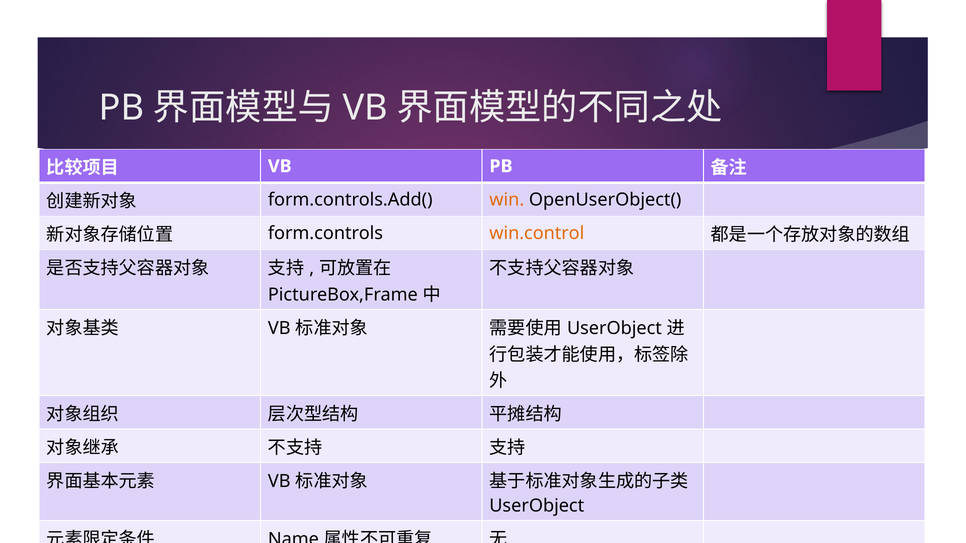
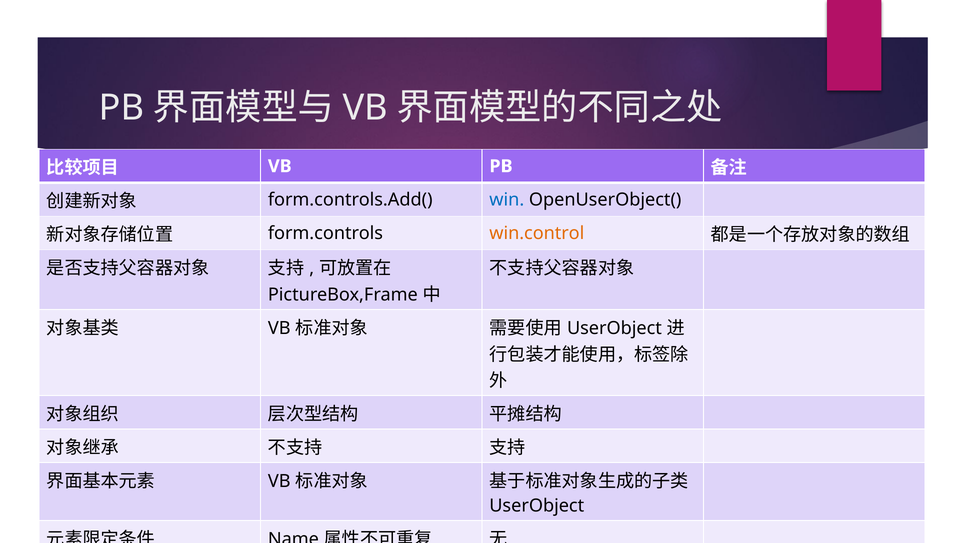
win colour: orange -> blue
